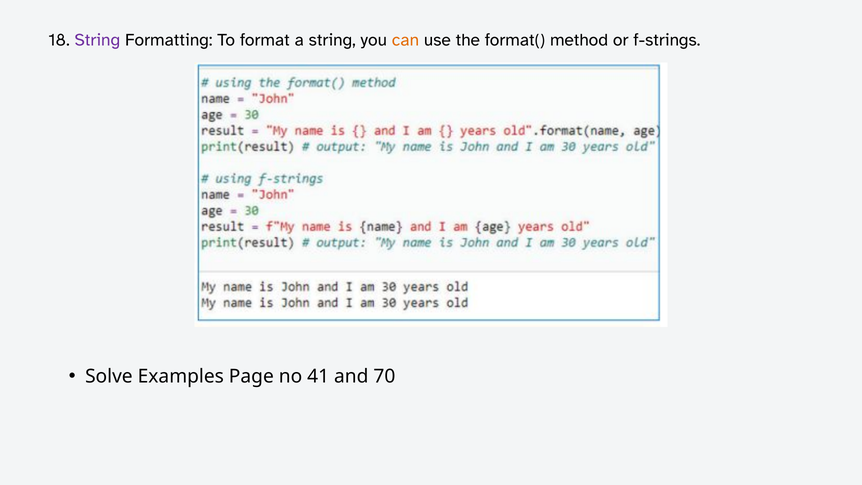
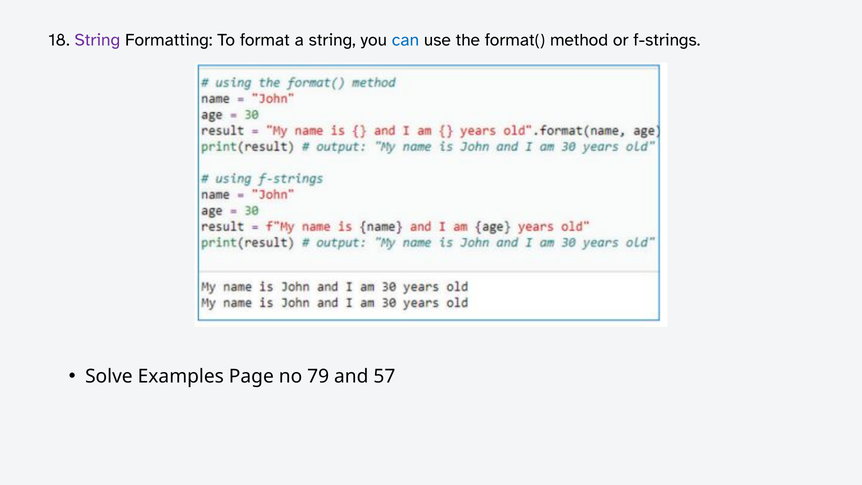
can colour: orange -> blue
41: 41 -> 79
70: 70 -> 57
